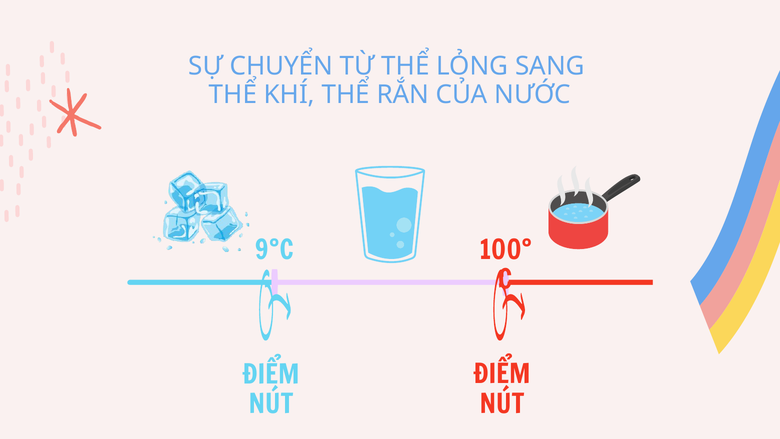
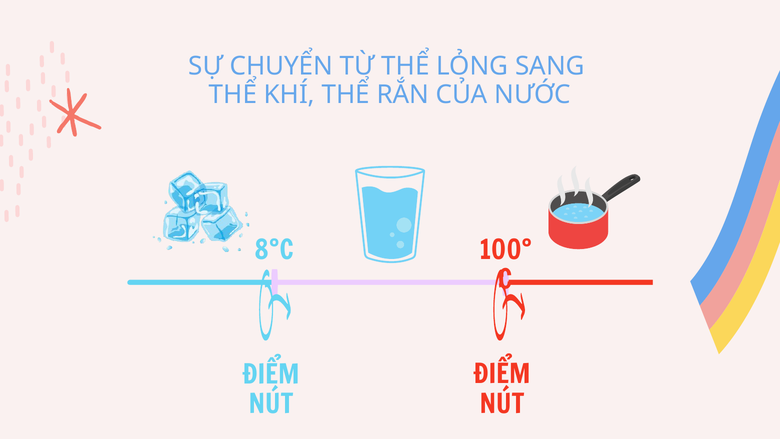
9°C: 9°C -> 8°C
